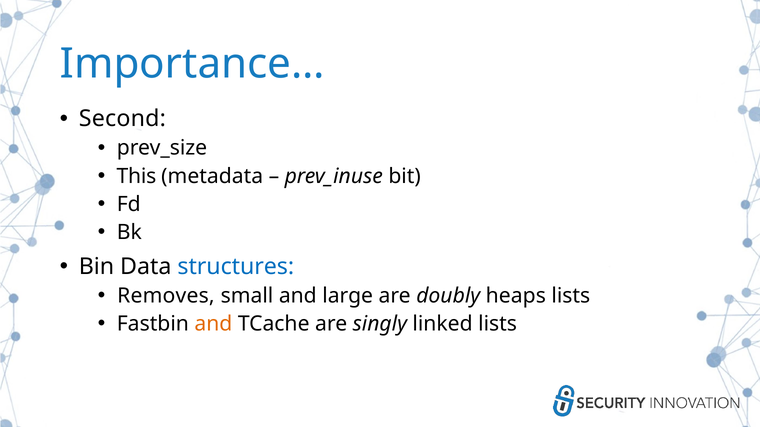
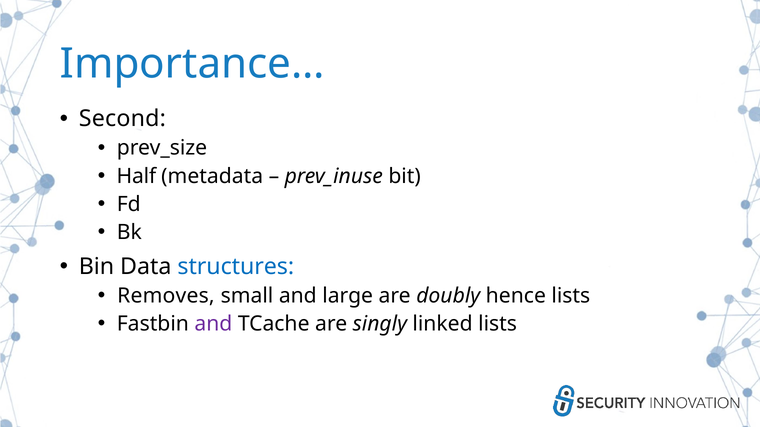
This: This -> Half
heaps: heaps -> hence
and at (213, 324) colour: orange -> purple
